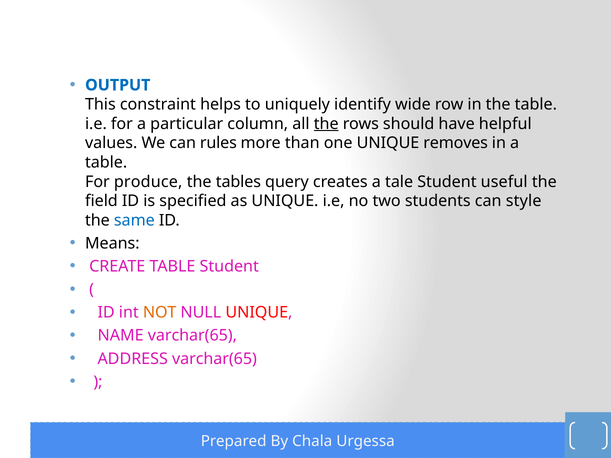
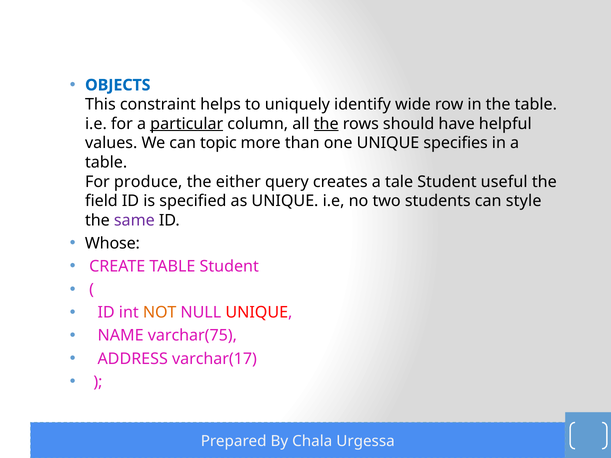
OUTPUT: OUTPUT -> OBJECTS
particular underline: none -> present
rules: rules -> topic
removes: removes -> specifies
tables: tables -> either
same colour: blue -> purple
Means: Means -> Whose
NAME varchar(65: varchar(65 -> varchar(75
ADDRESS varchar(65: varchar(65 -> varchar(17
